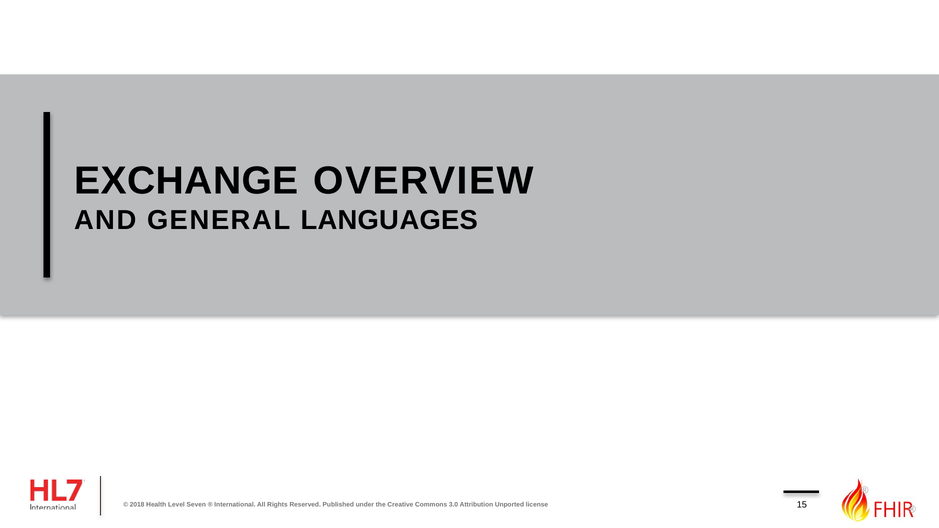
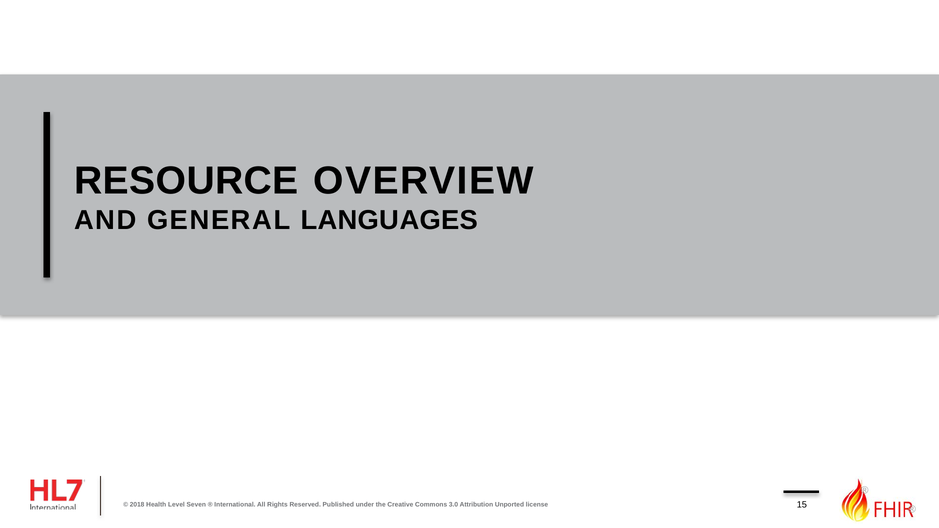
EXCHANGE: EXCHANGE -> RESOURCE
